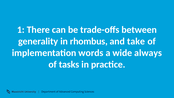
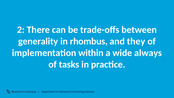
1: 1 -> 2
take: take -> they
words: words -> within
